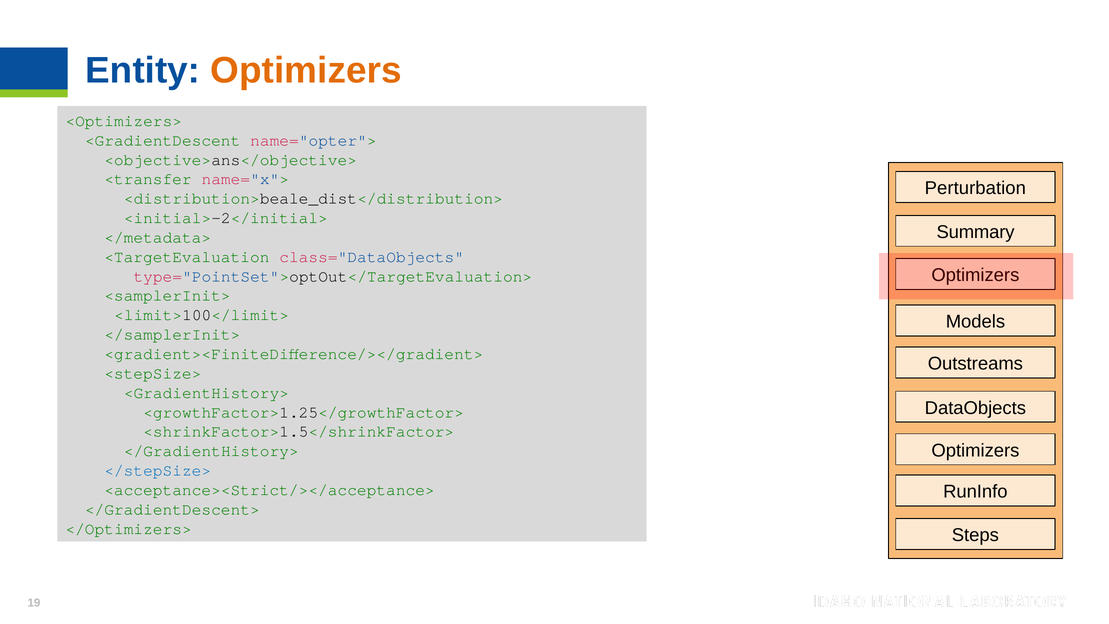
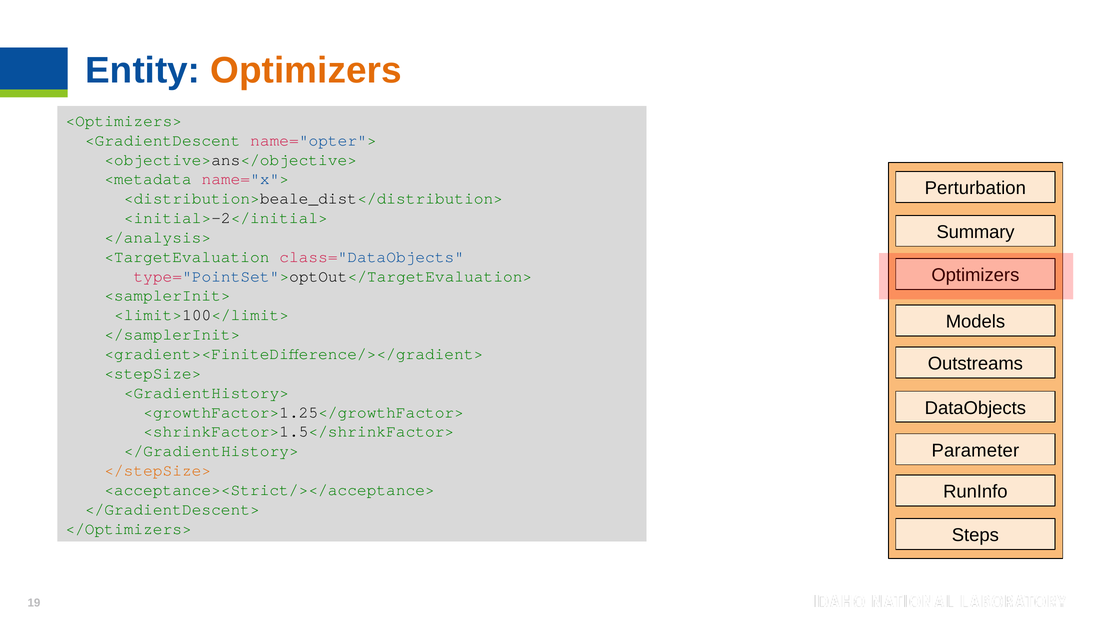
<transfer: <transfer -> <metadata
</metadata>: </metadata> -> </analysis>
Optimizers at (975, 450): Optimizers -> Parameter
</stepSize> colour: blue -> orange
